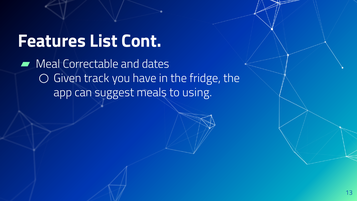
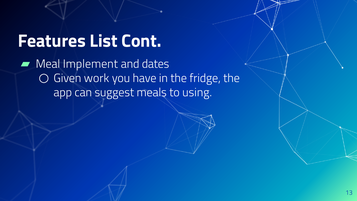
Correctable: Correctable -> Implement
track: track -> work
